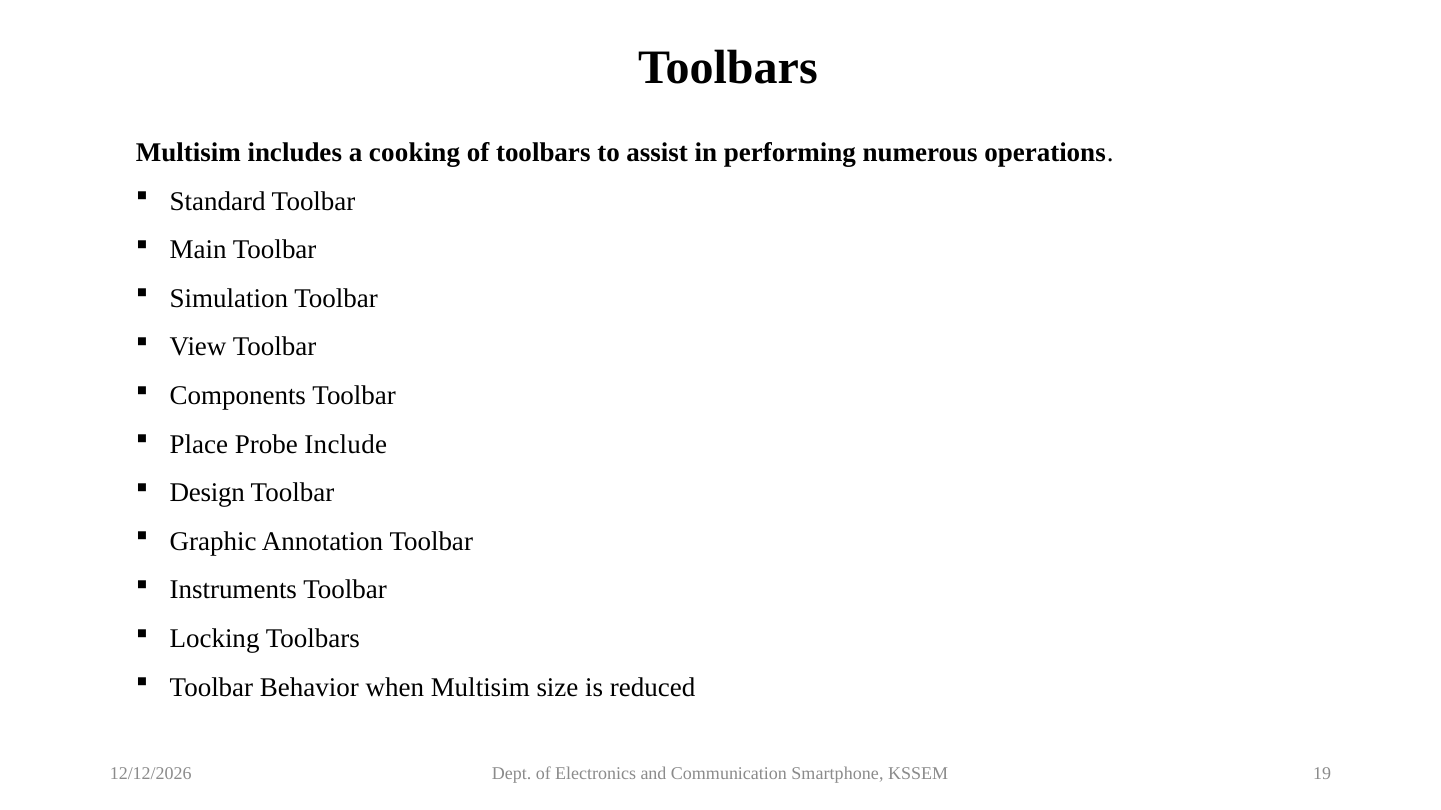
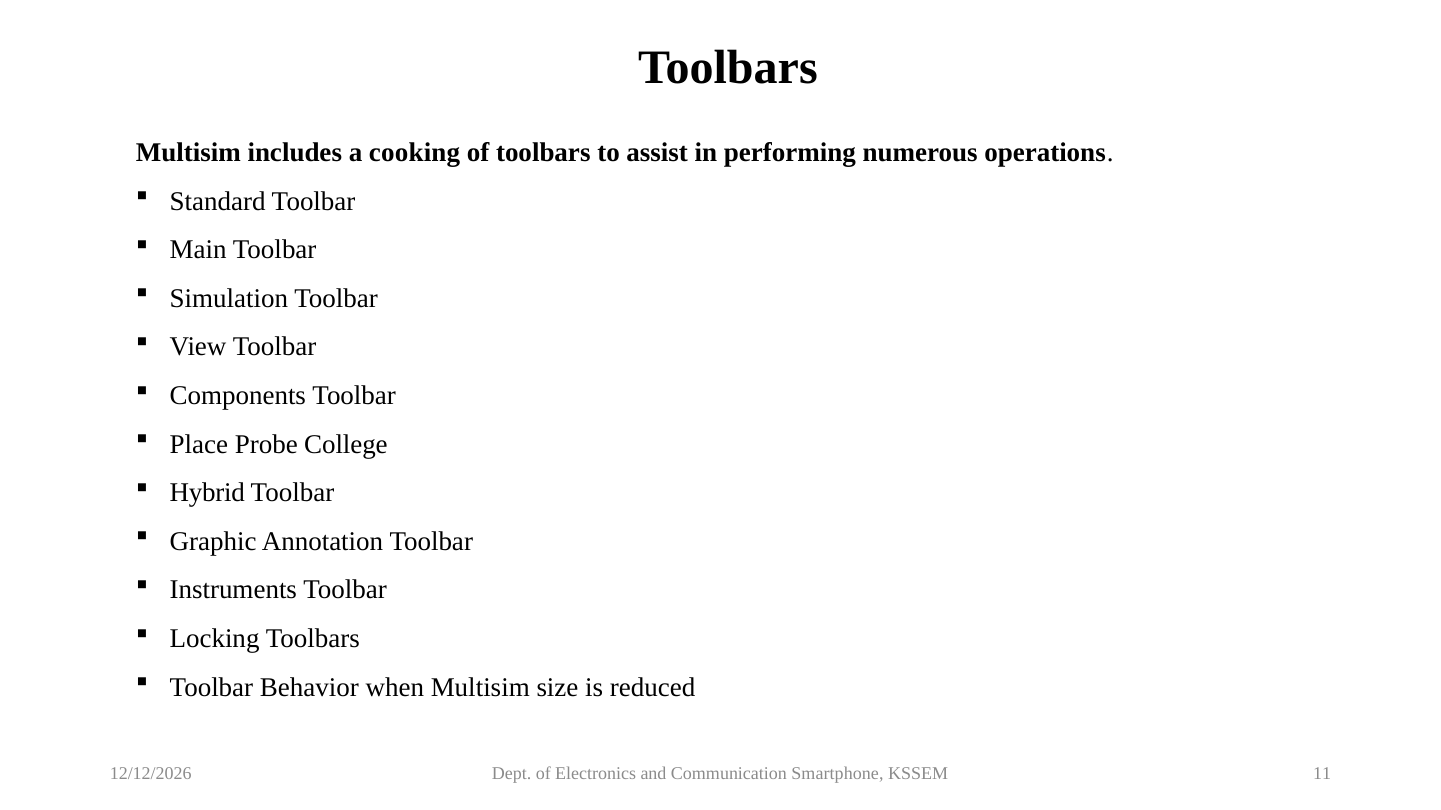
Include: Include -> College
Design: Design -> Hybrid
19: 19 -> 11
